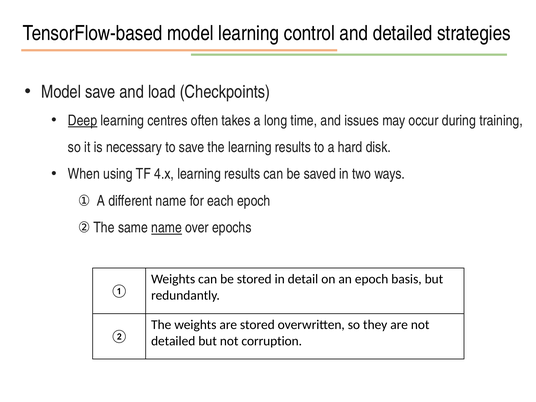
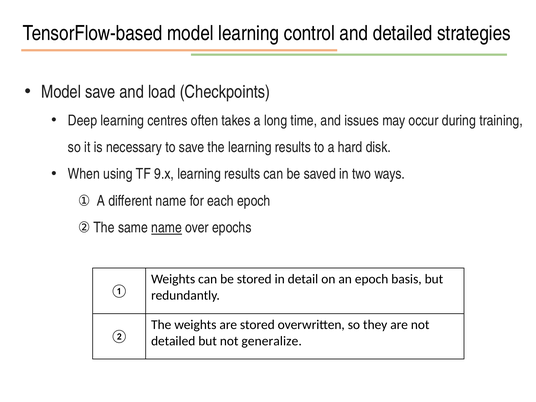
Deep underline: present -> none
4.x: 4.x -> 9.x
corruption: corruption -> generalize
